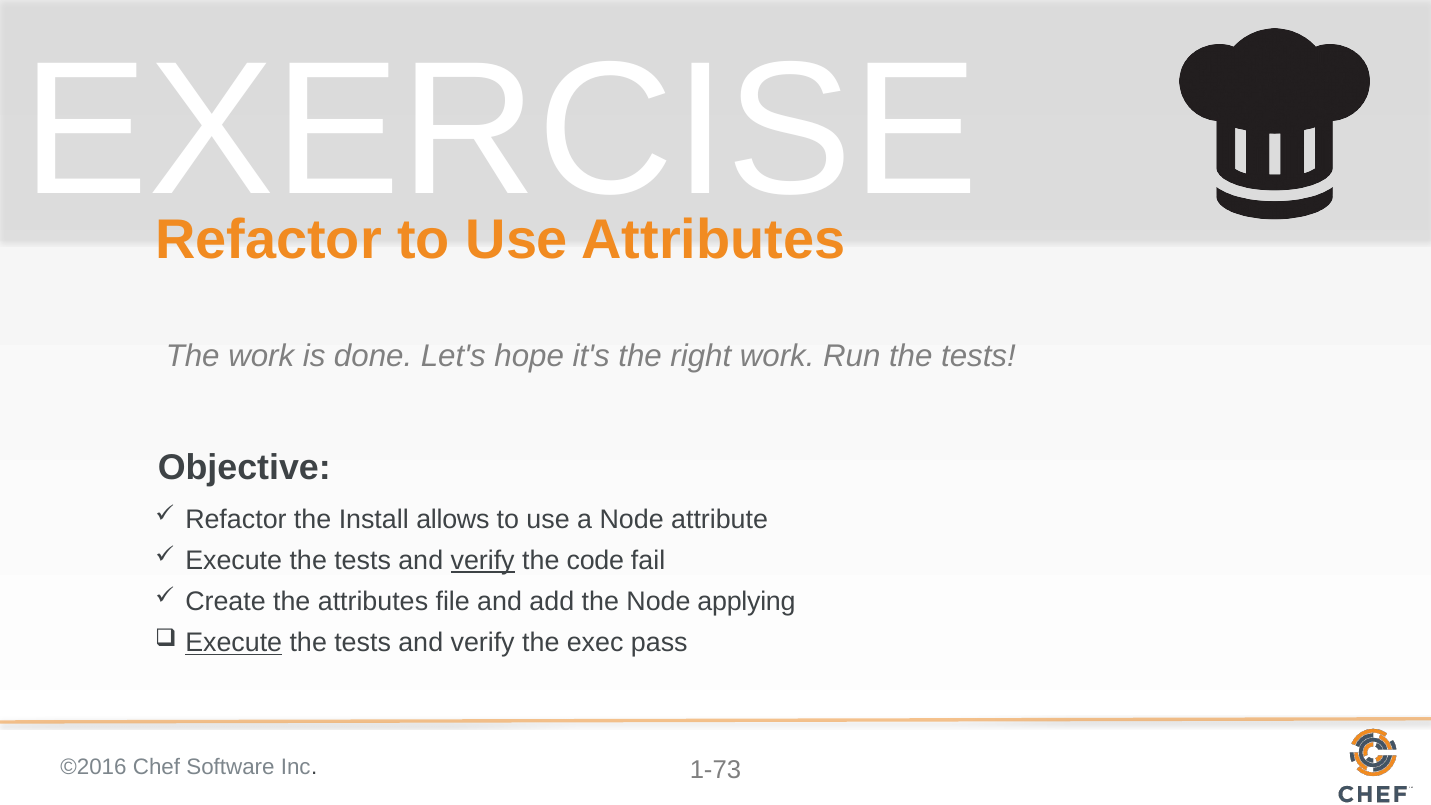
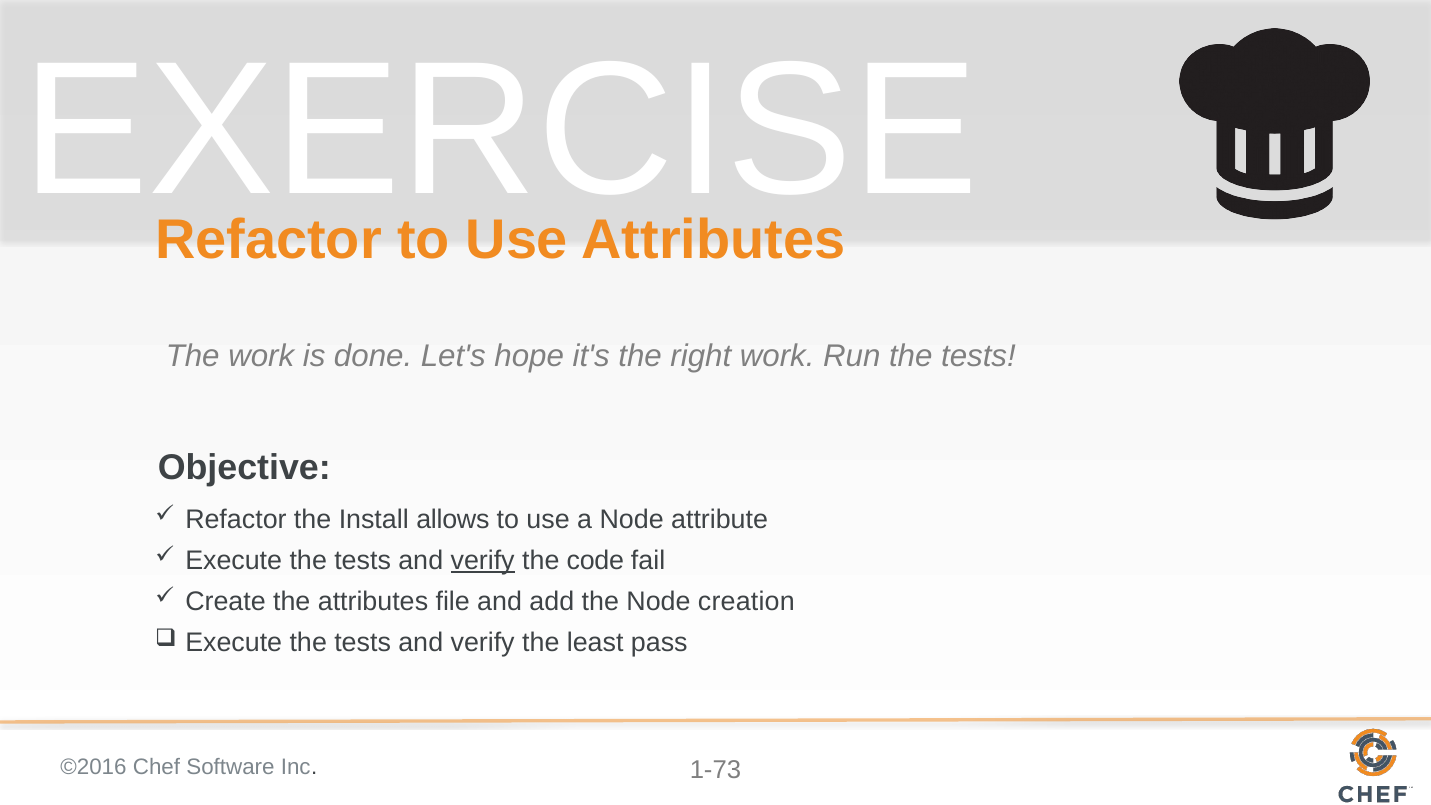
applying: applying -> creation
Execute at (234, 643) underline: present -> none
exec: exec -> least
